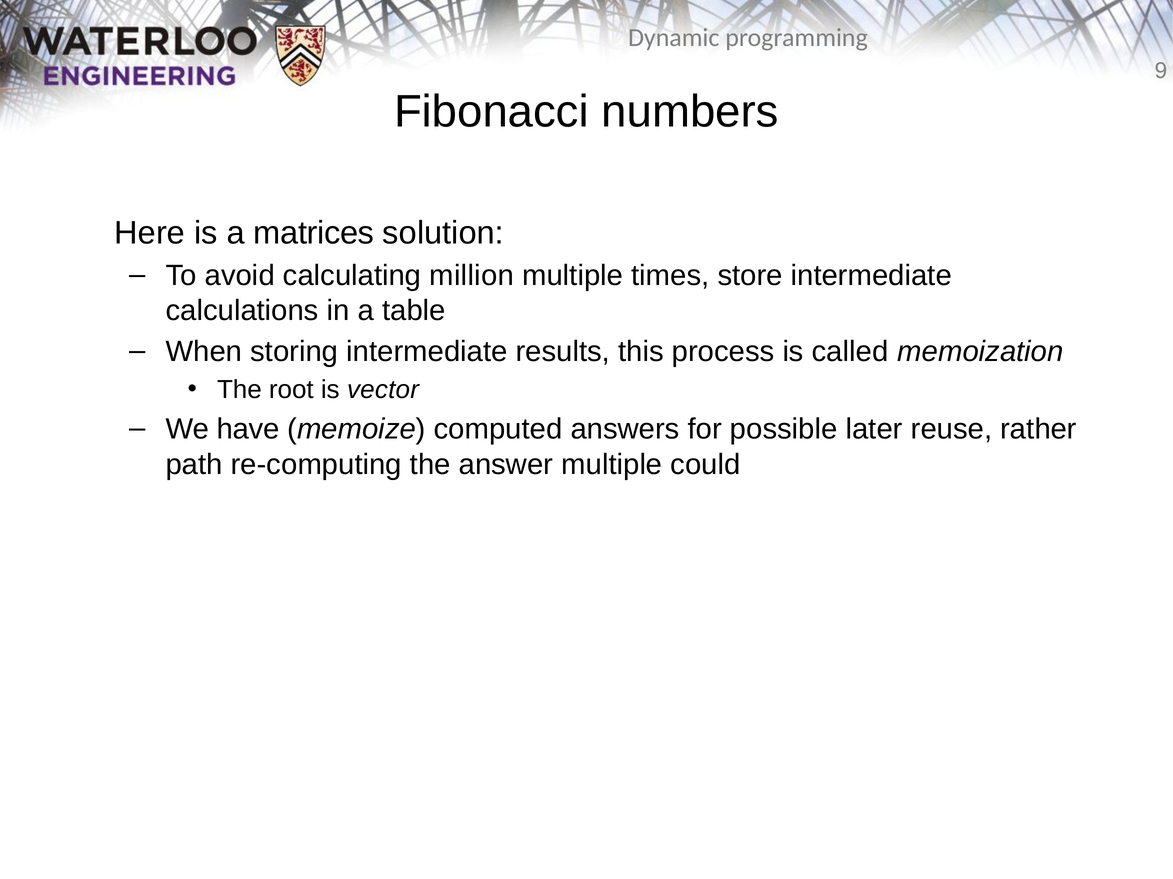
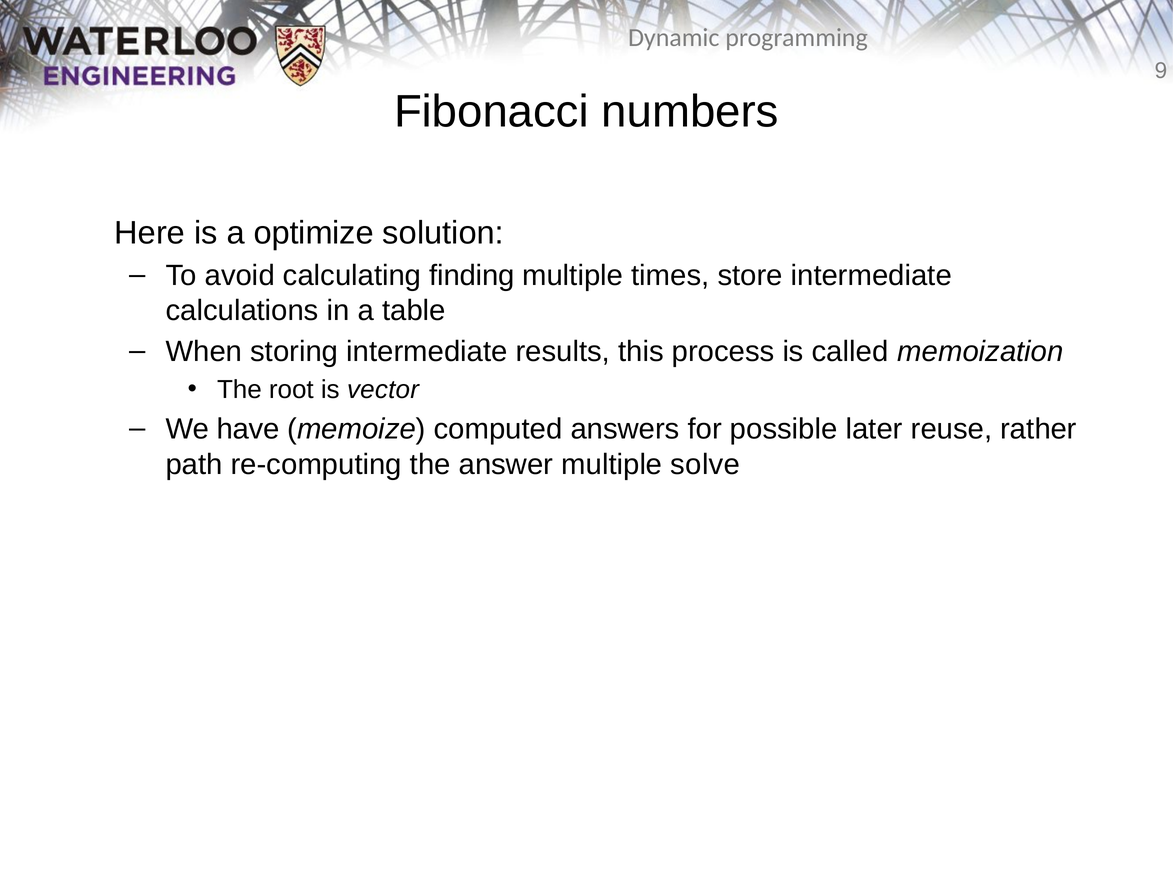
matrices: matrices -> optimize
million: million -> finding
could: could -> solve
